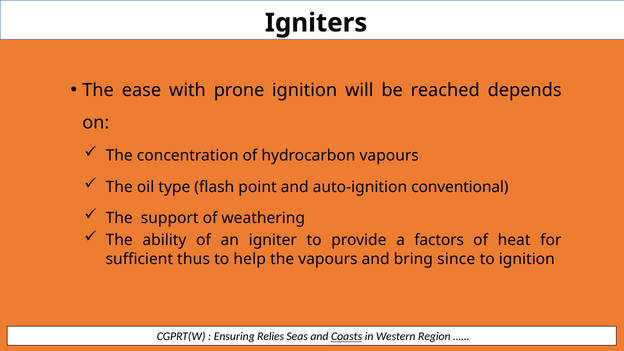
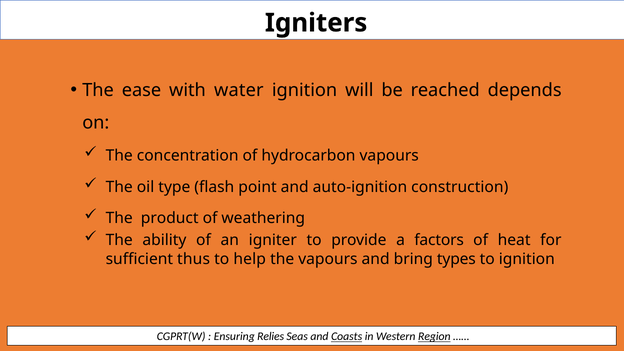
prone: prone -> water
conventional: conventional -> construction
support: support -> product
since: since -> types
Region underline: none -> present
